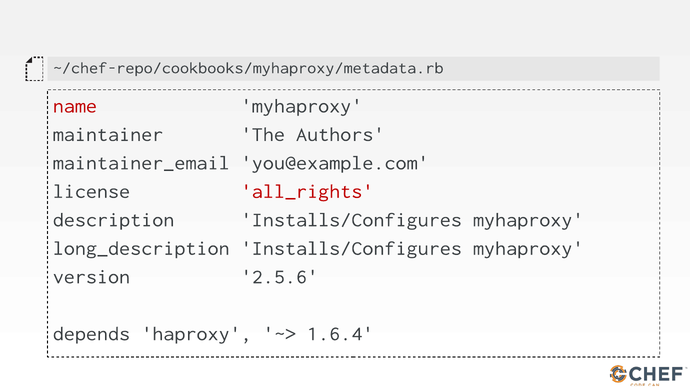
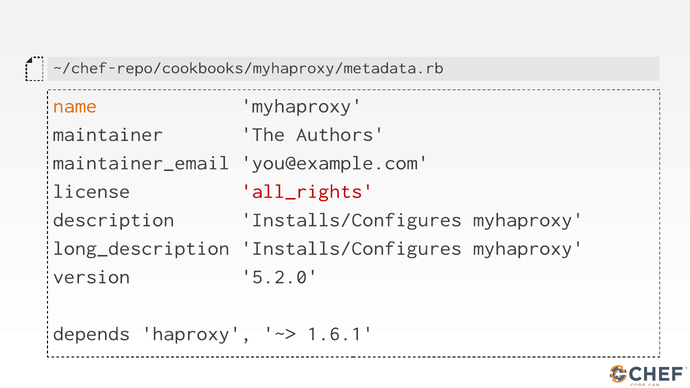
name colour: red -> orange
2.5.6: 2.5.6 -> 5.2.0
1.6.4: 1.6.4 -> 1.6.1
